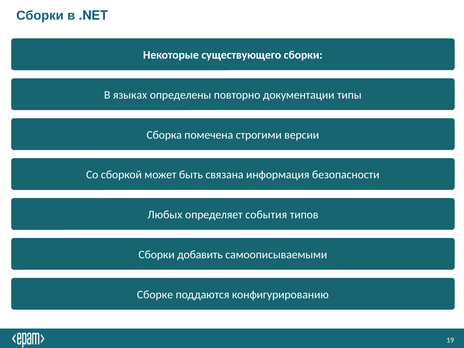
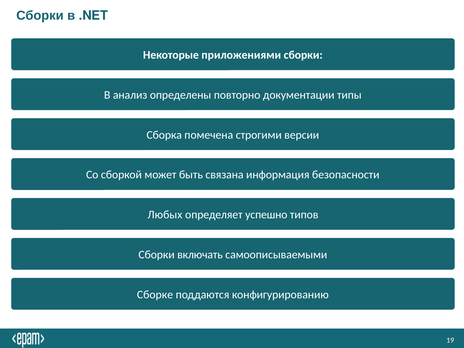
существующего: существующего -> приложениями
языках: языках -> анализ
события: события -> успешно
добавить: добавить -> включать
